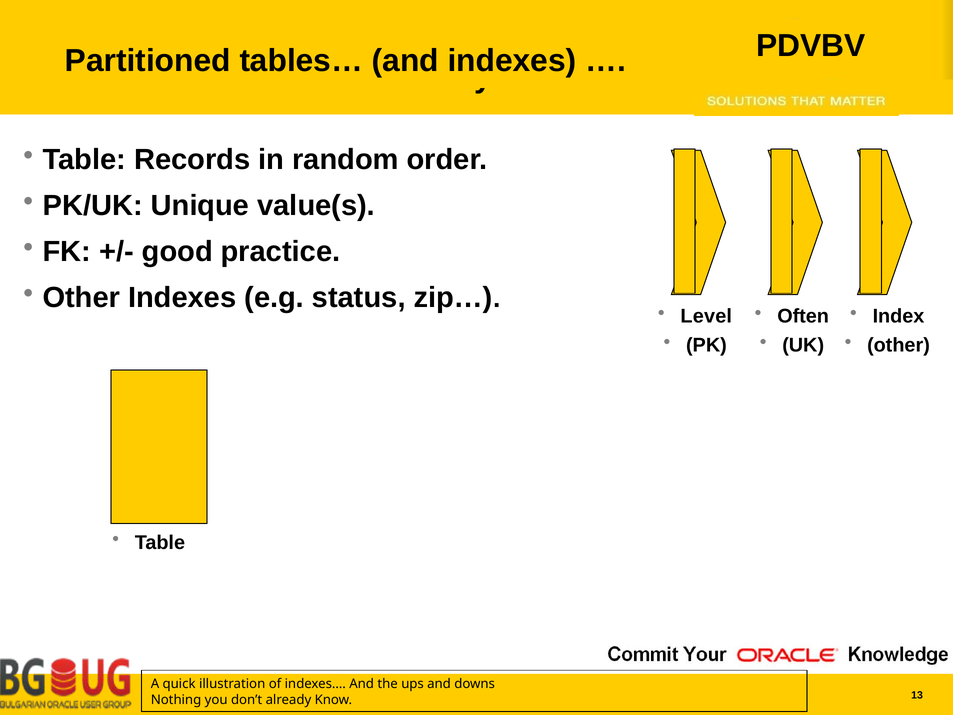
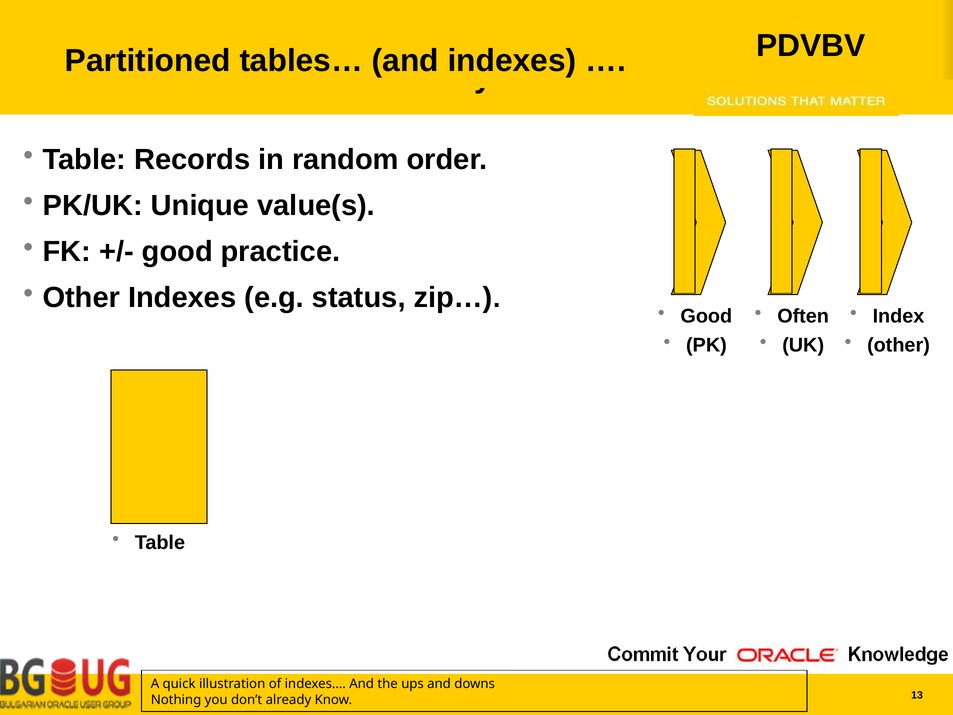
Level at (706, 316): Level -> Good
